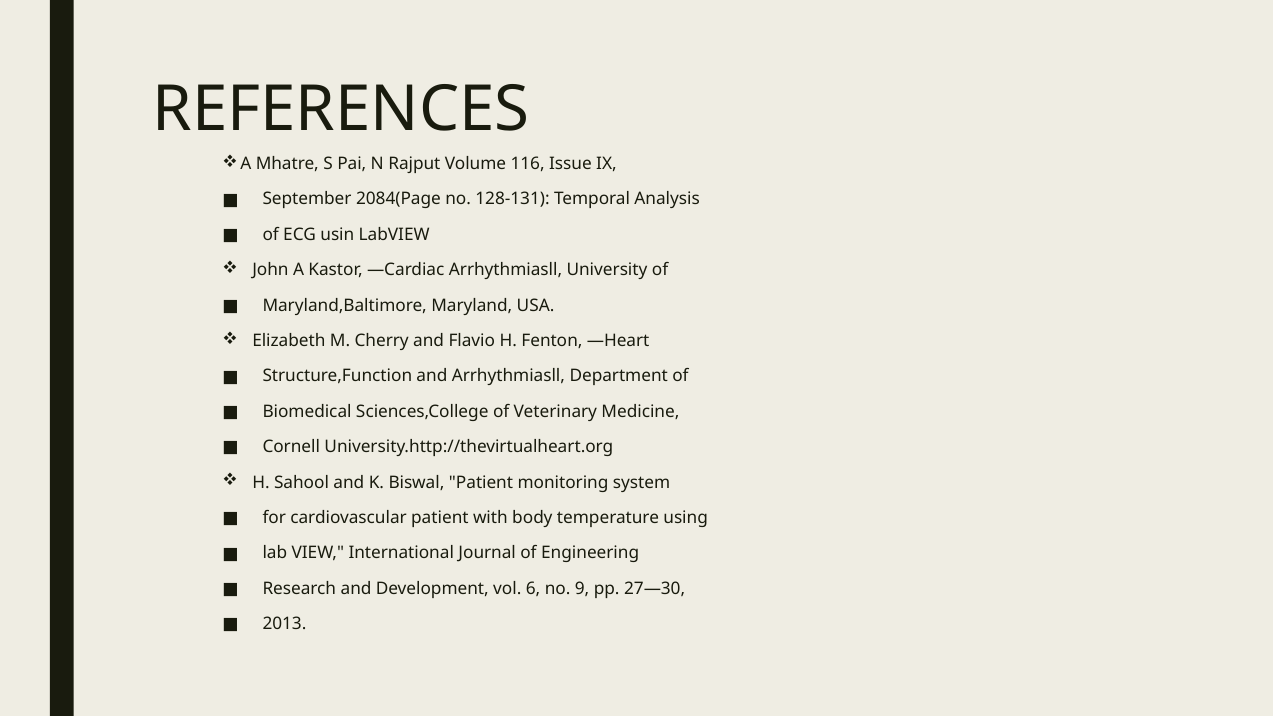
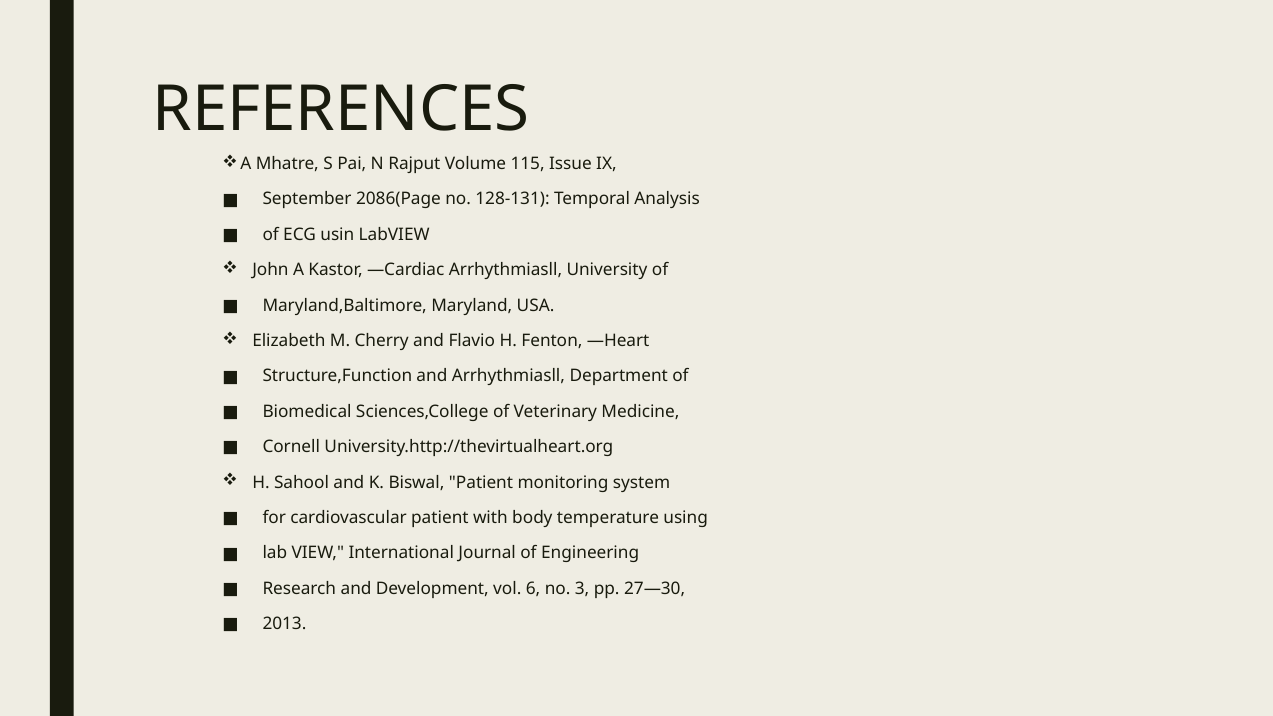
116: 116 -> 115
2084(Page: 2084(Page -> 2086(Page
9: 9 -> 3
